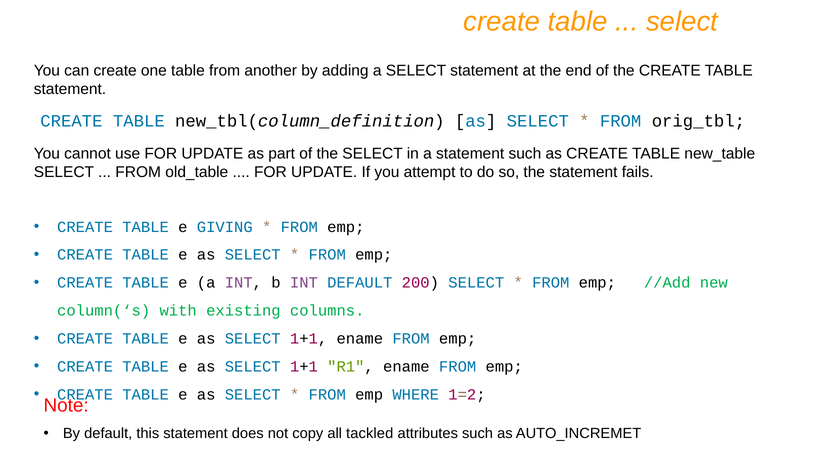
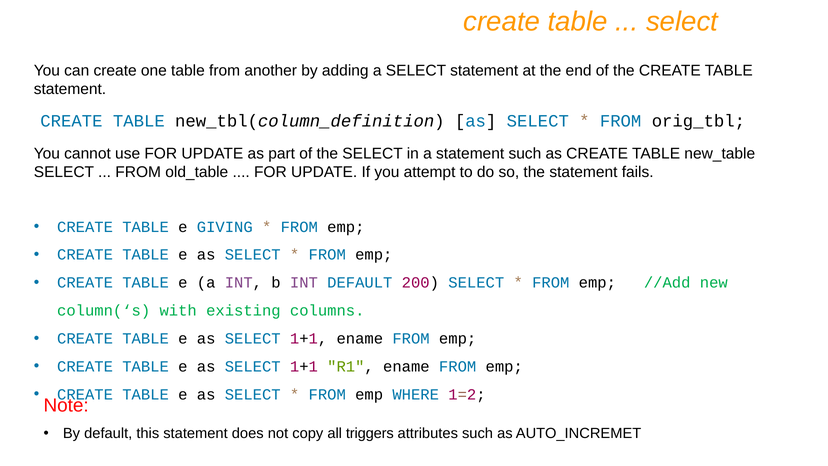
tackled: tackled -> triggers
